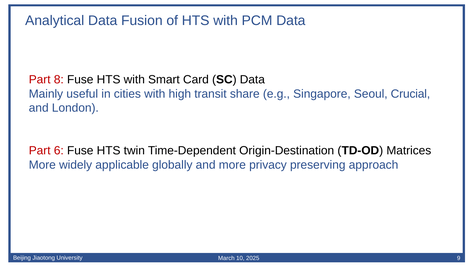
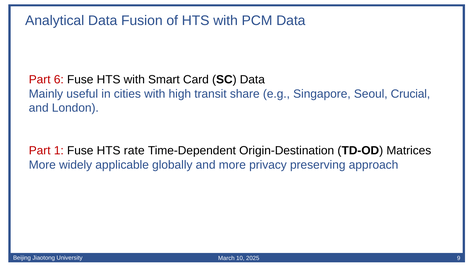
8: 8 -> 6
6: 6 -> 1
twin: twin -> rate
